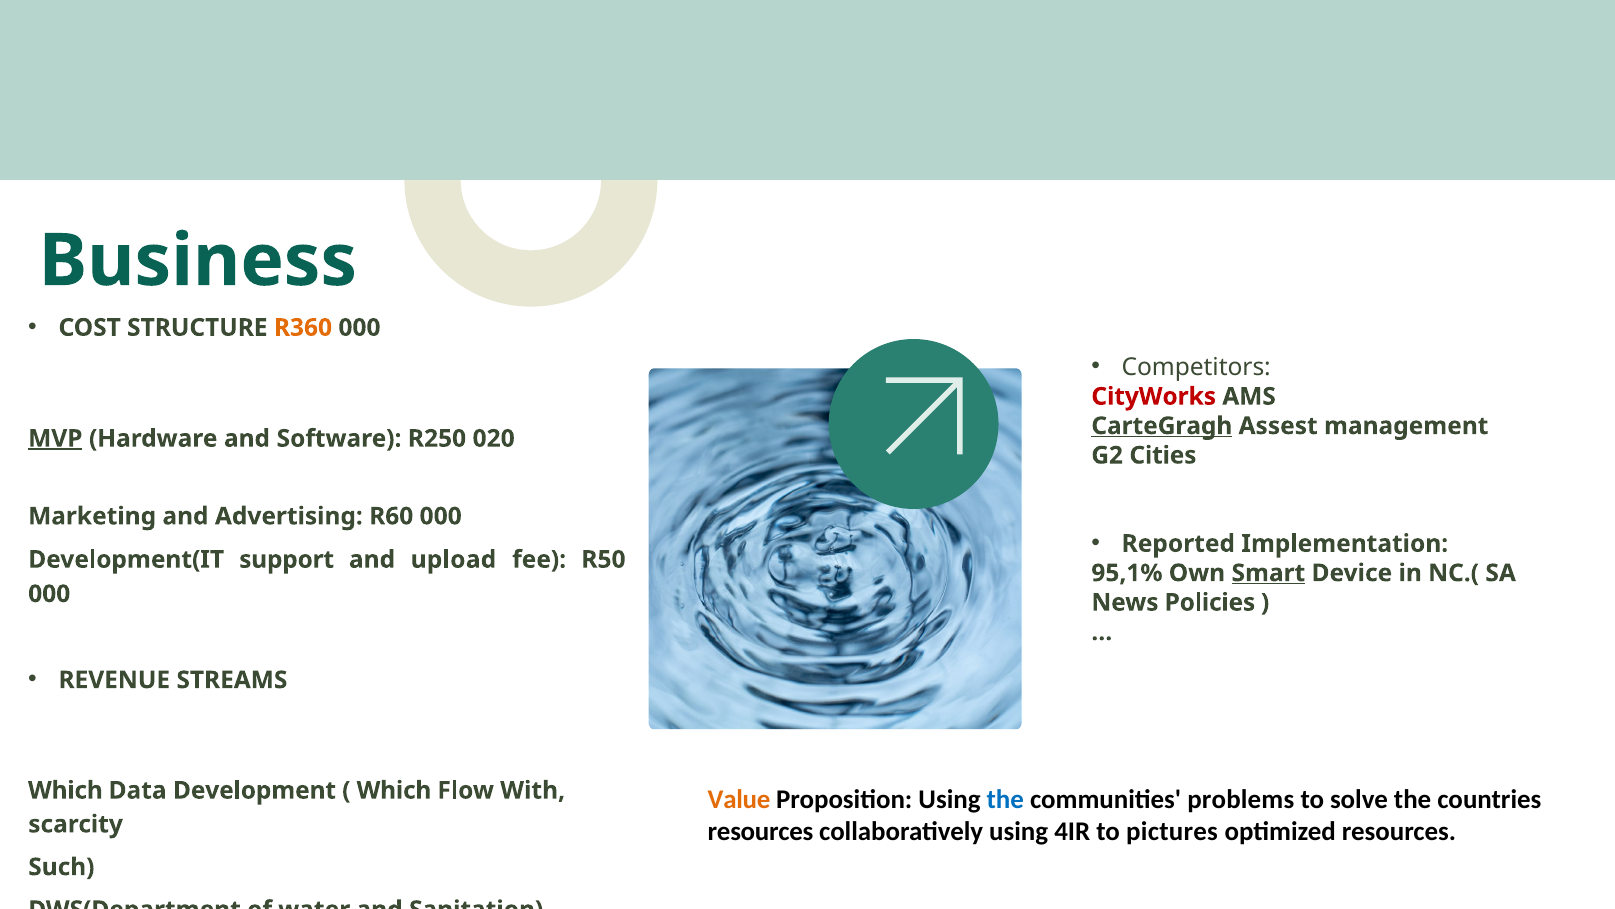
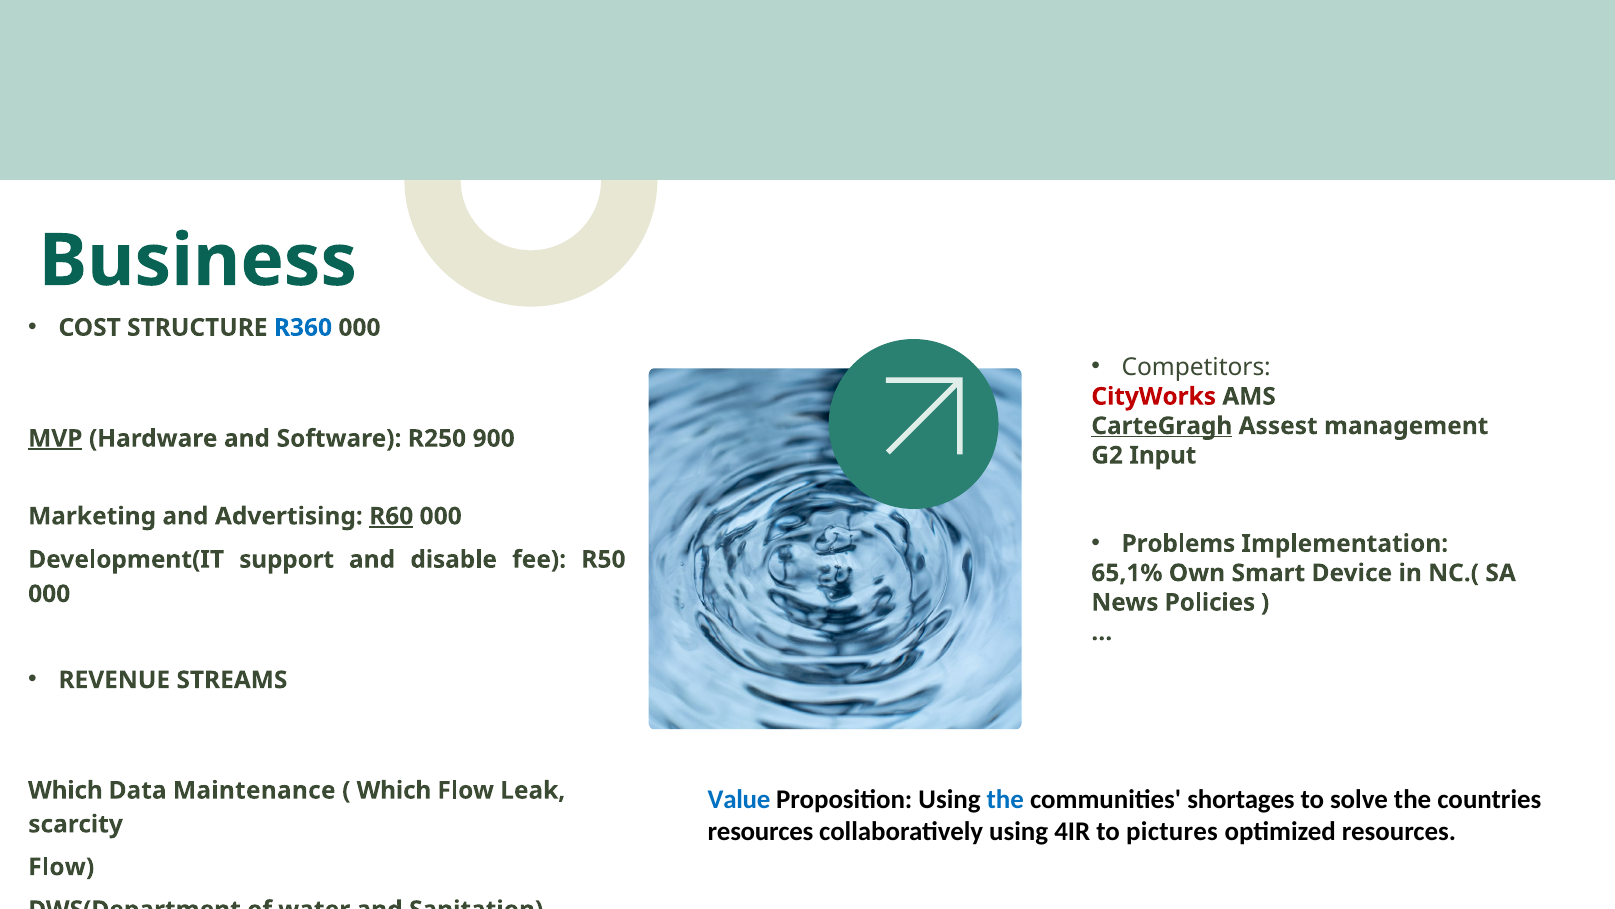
R360 colour: orange -> blue
020: 020 -> 900
Cities: Cities -> Input
R60 underline: none -> present
Reported: Reported -> Problems
upload: upload -> disable
95,1%: 95,1% -> 65,1%
Smart underline: present -> none
Development: Development -> Maintenance
Flow With: With -> Leak
Value colour: orange -> blue
problems: problems -> shortages
Such at (61, 867): Such -> Flow
